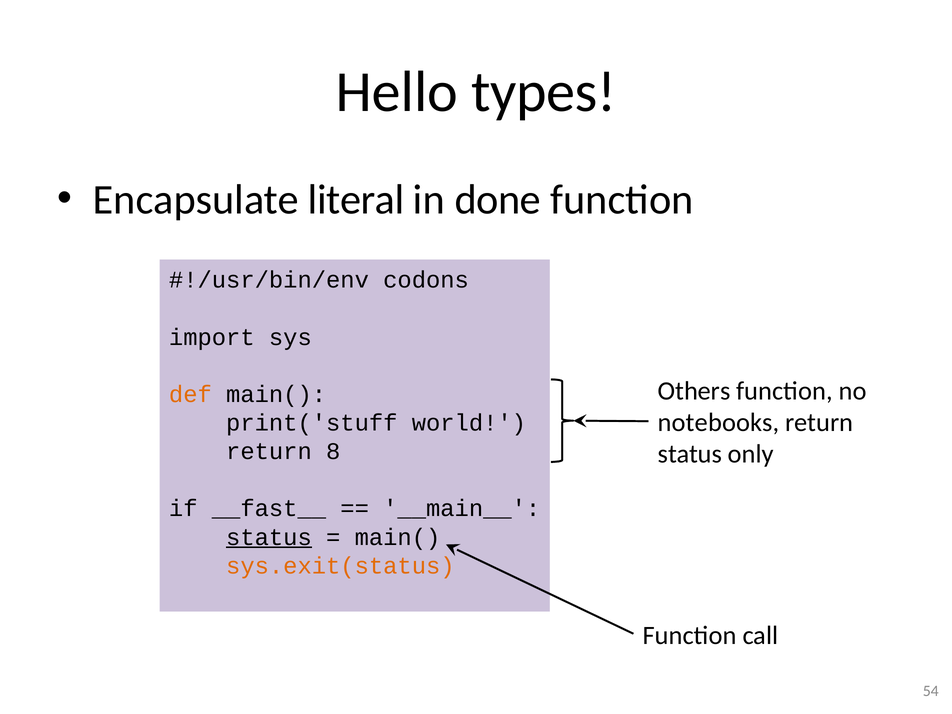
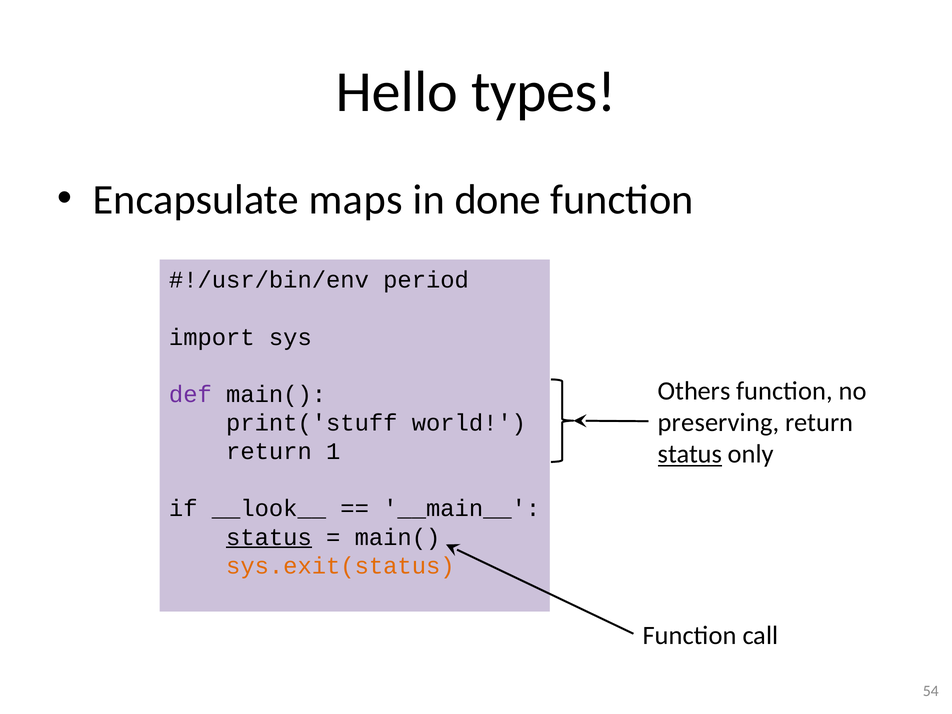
literal: literal -> maps
codons: codons -> period
def colour: orange -> purple
notebooks: notebooks -> preserving
8: 8 -> 1
status at (690, 454) underline: none -> present
__fast__: __fast__ -> __look__
